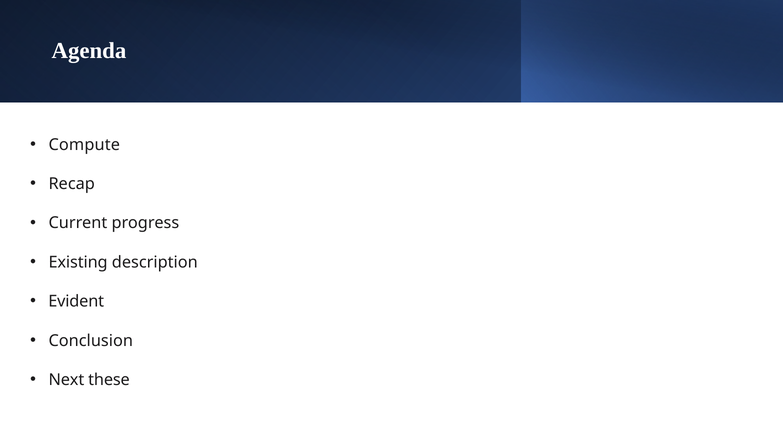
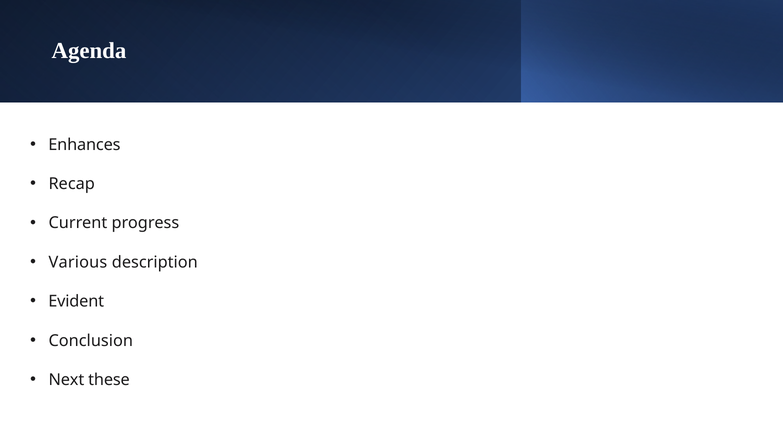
Compute: Compute -> Enhances
Existing: Existing -> Various
